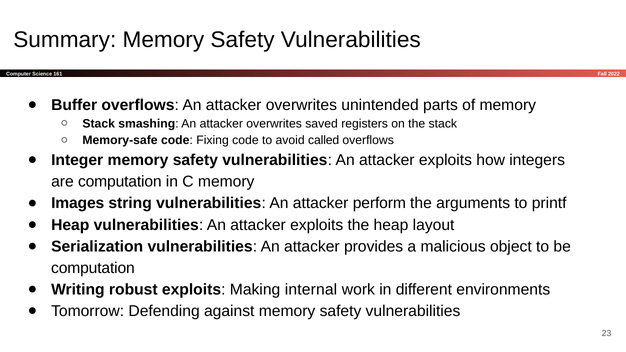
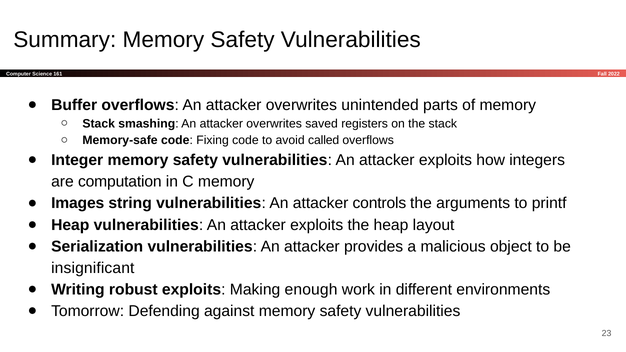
perform: perform -> controls
computation at (93, 268): computation -> insignificant
internal: internal -> enough
